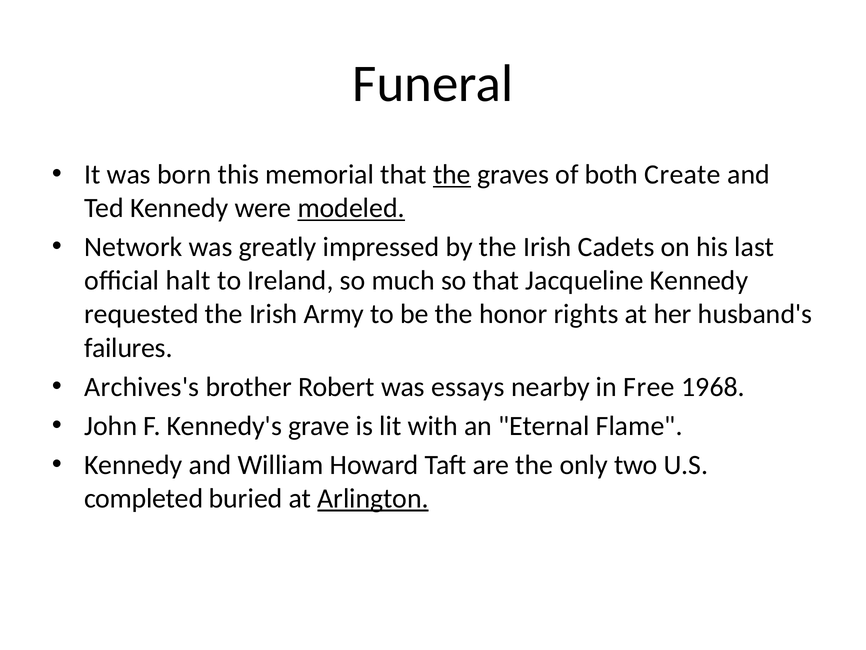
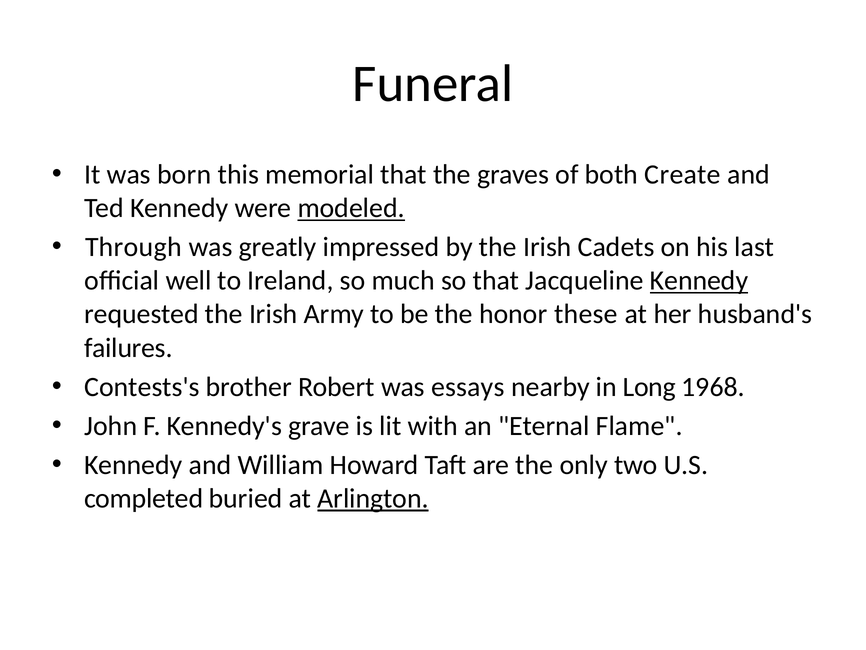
the at (452, 175) underline: present -> none
Network: Network -> Through
halt: halt -> well
Kennedy at (699, 281) underline: none -> present
rights: rights -> these
Archives's: Archives's -> Contests's
Free: Free -> Long
